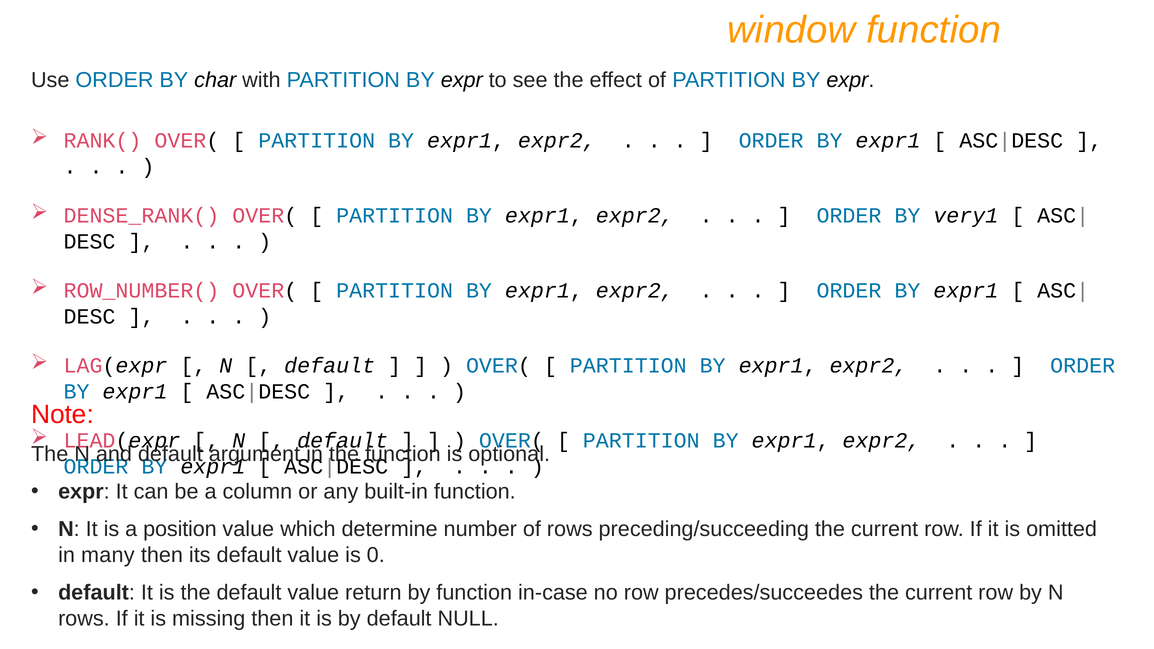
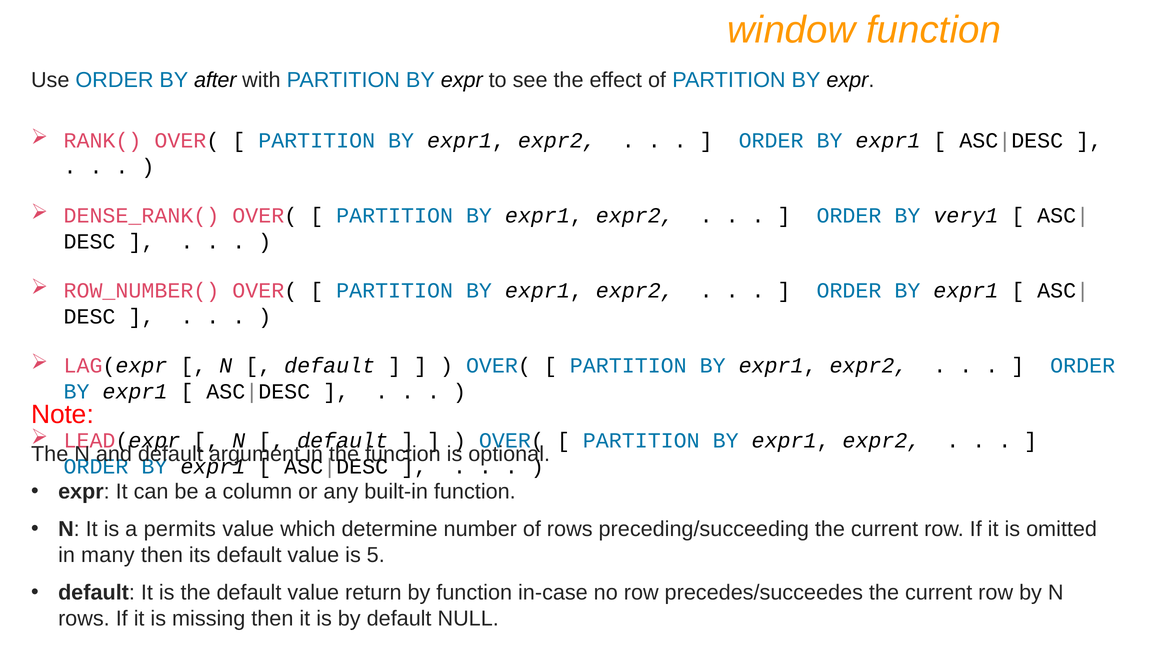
char: char -> after
position: position -> permits
0: 0 -> 5
